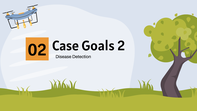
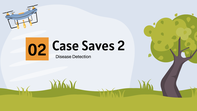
Goals: Goals -> Saves
